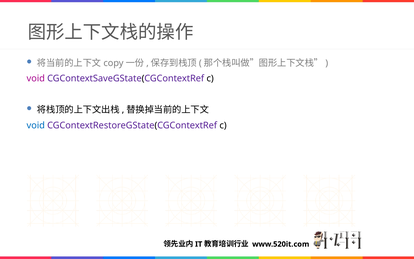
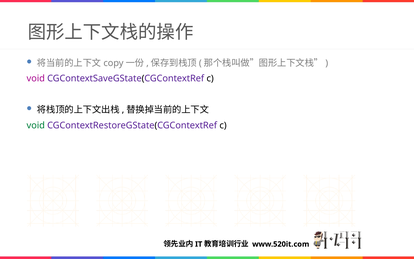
void at (36, 125) colour: blue -> green
